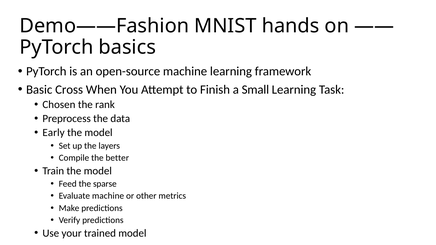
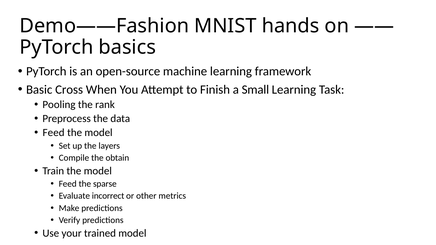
Chosen: Chosen -> Pooling
Early at (54, 133): Early -> Feed
better: better -> obtain
Evaluate machine: machine -> incorrect
